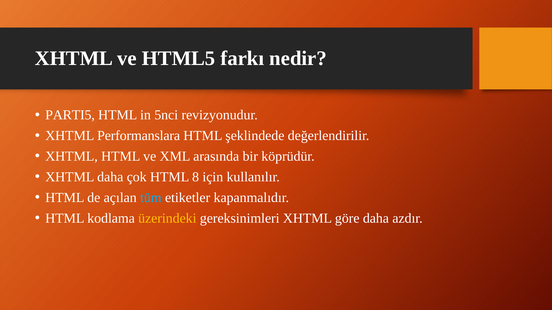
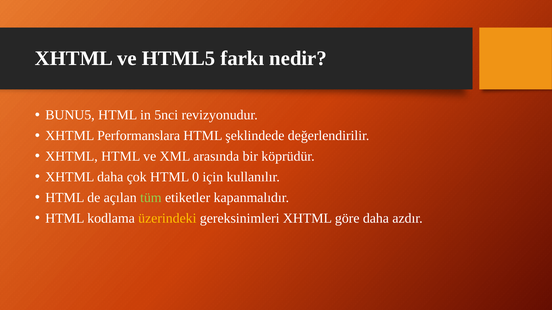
PARTI5: PARTI5 -> BUNU5
8: 8 -> 0
tüm colour: light blue -> light green
